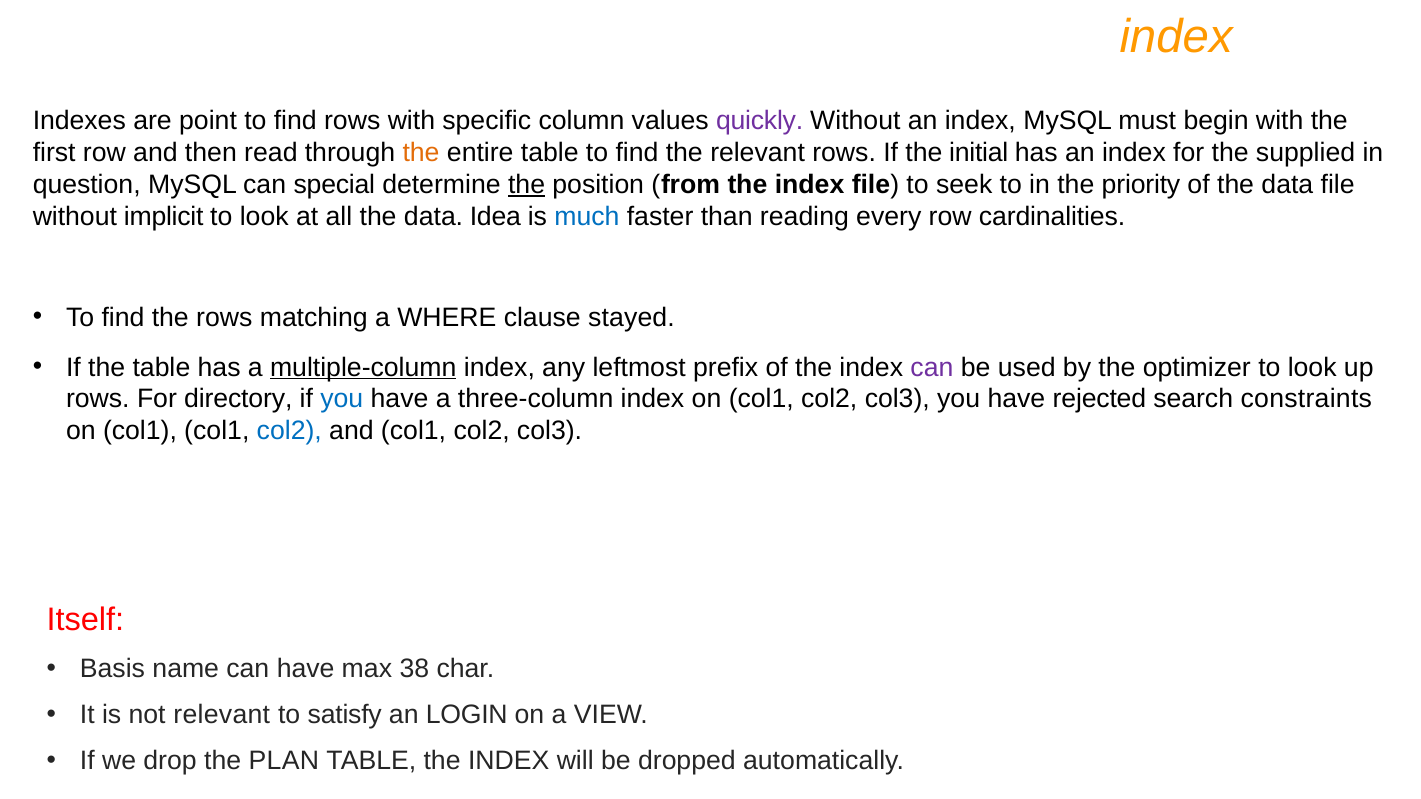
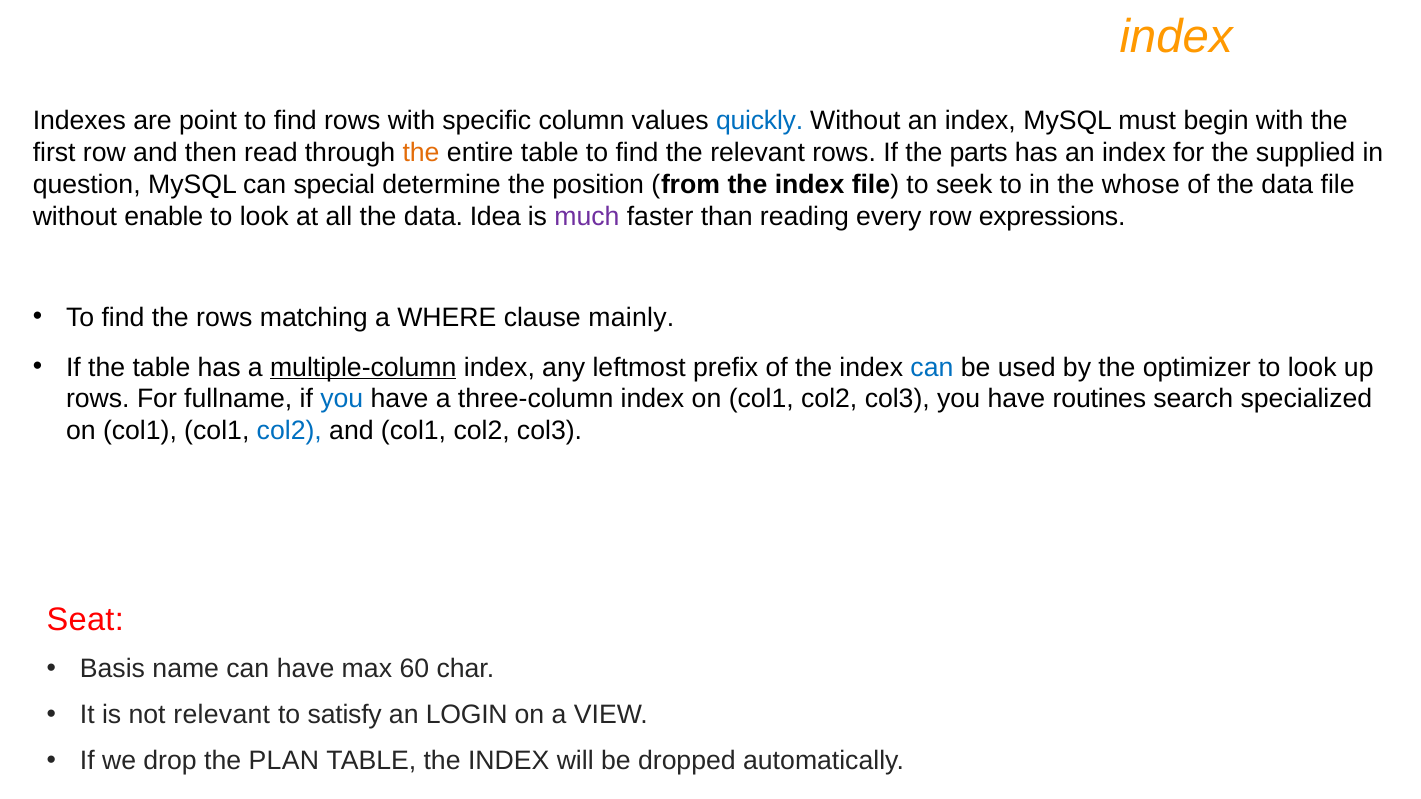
quickly colour: purple -> blue
initial: initial -> parts
the at (527, 185) underline: present -> none
priority: priority -> whose
implicit: implicit -> enable
much colour: blue -> purple
cardinalities: cardinalities -> expressions
stayed: stayed -> mainly
can at (932, 367) colour: purple -> blue
directory: directory -> fullname
rejected: rejected -> routines
constraints: constraints -> specialized
Itself: Itself -> Seat
38: 38 -> 60
